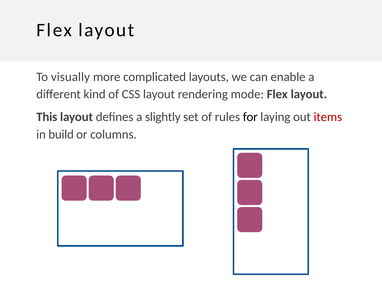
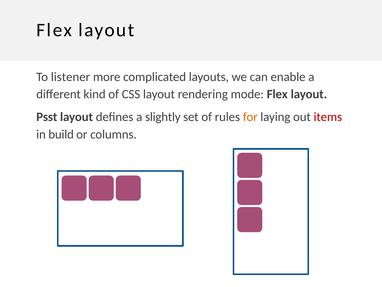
visually: visually -> listener
This: This -> Psst
for colour: black -> orange
